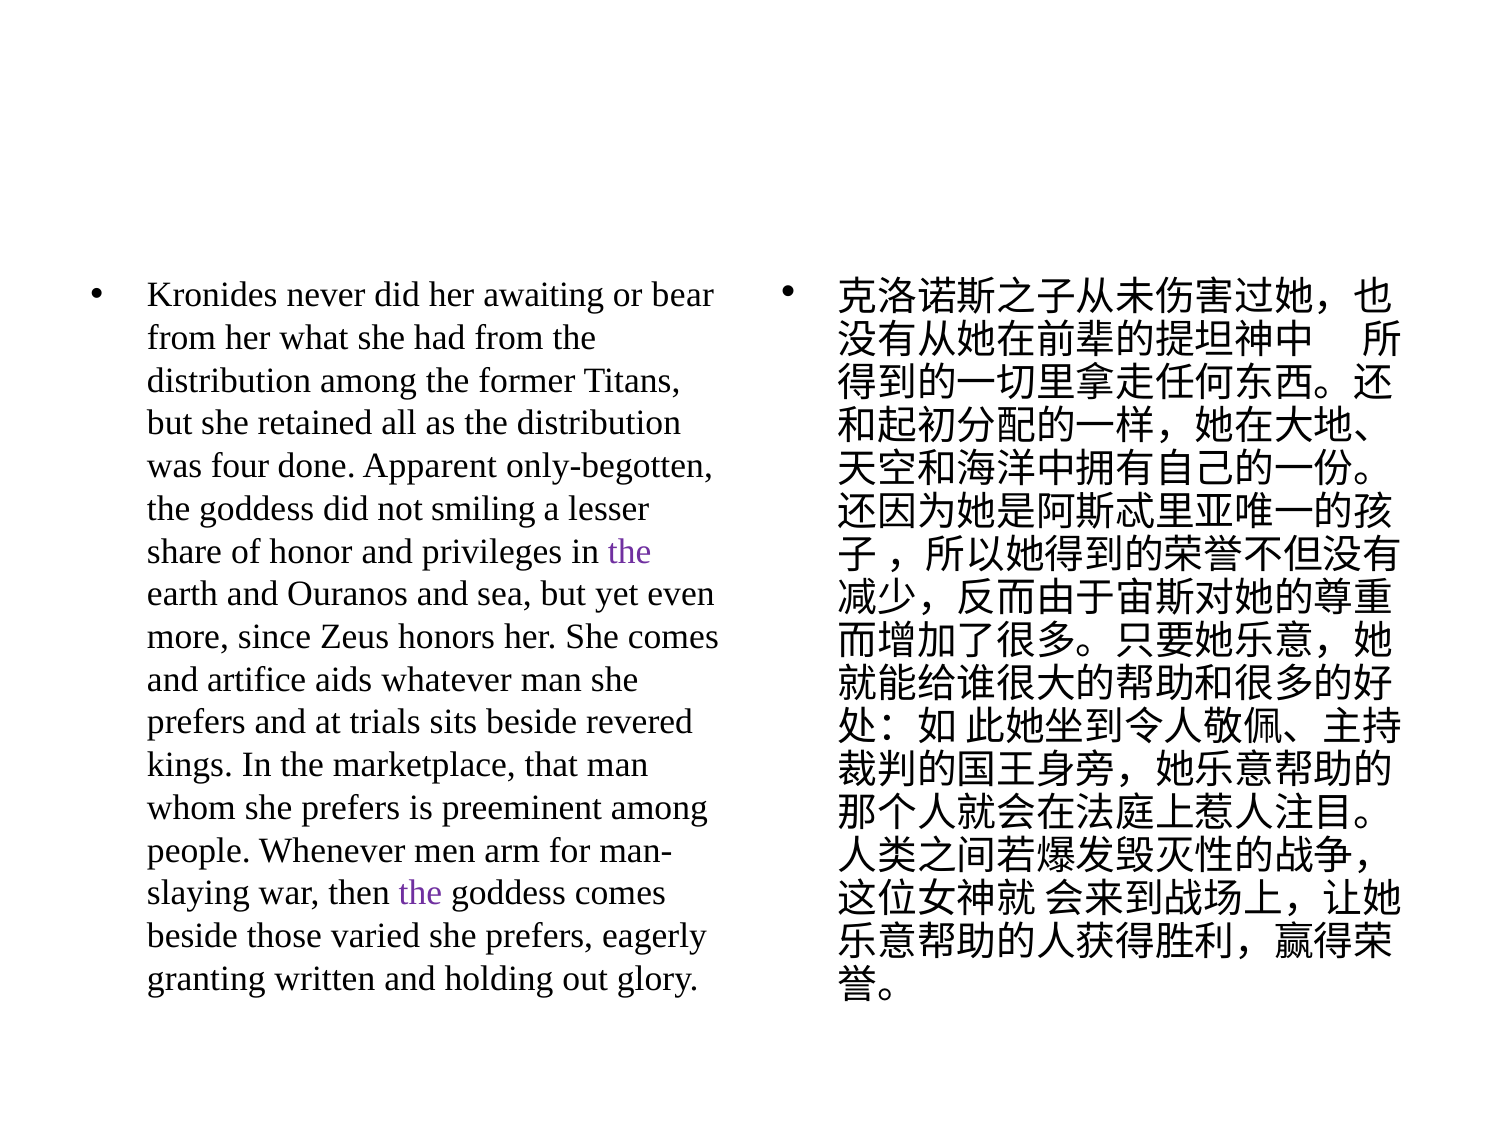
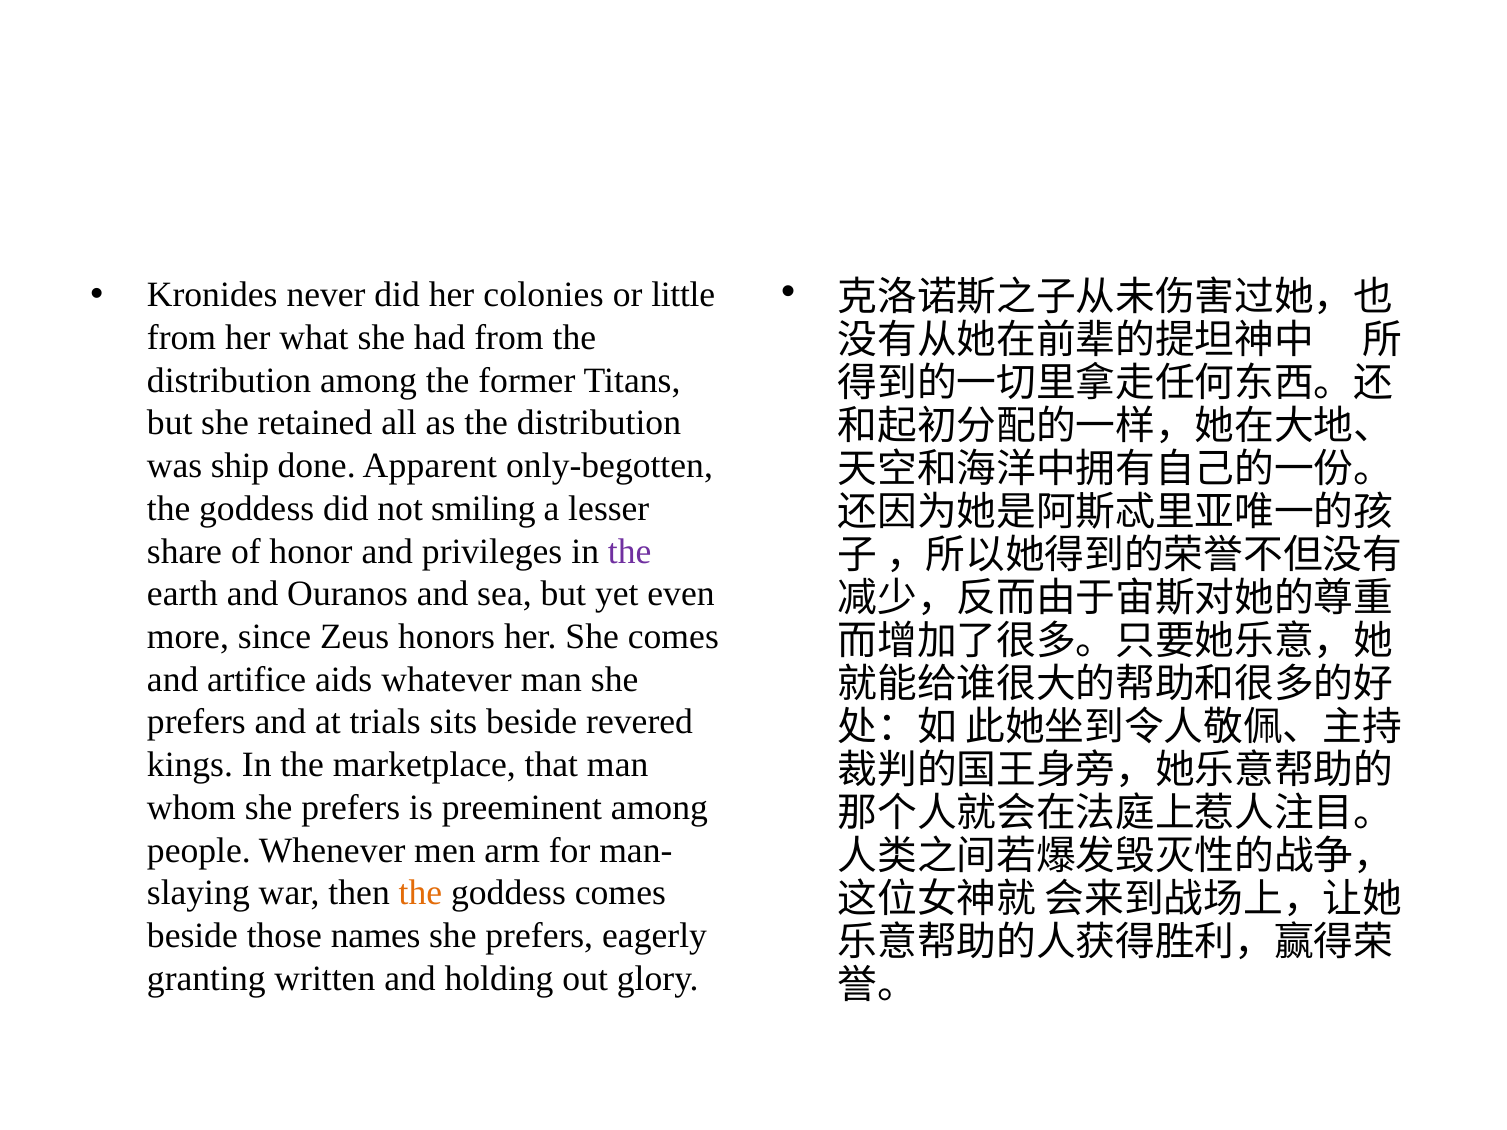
awaiting: awaiting -> colonies
bear: bear -> little
four: four -> ship
the at (420, 893) colour: purple -> orange
varied: varied -> names
